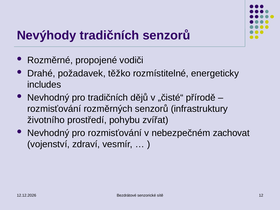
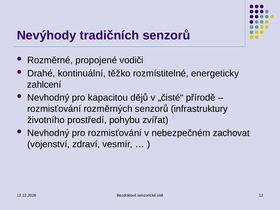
požadavek: požadavek -> kontinuální
includes: includes -> zahlcení
pro tradičních: tradičních -> kapacitou
